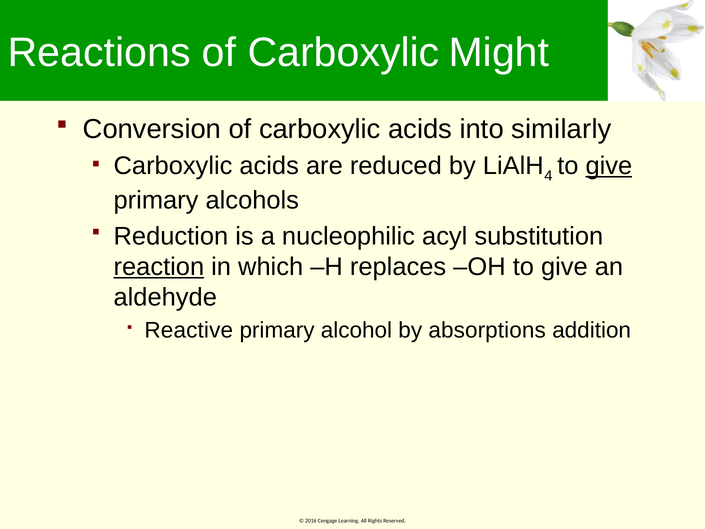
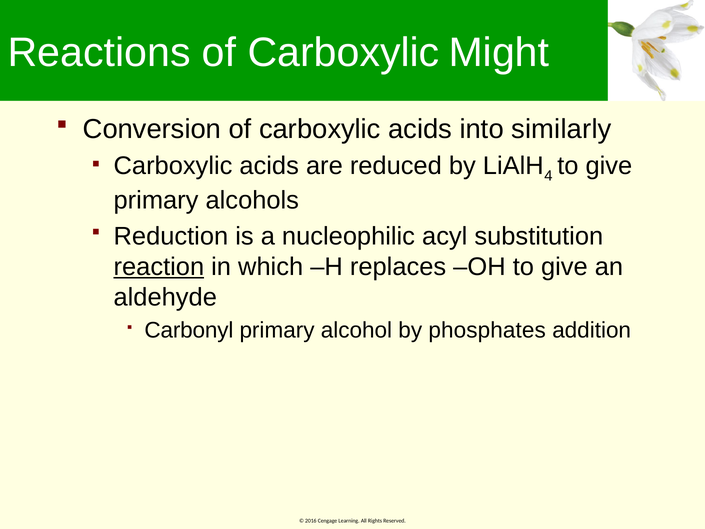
give at (609, 166) underline: present -> none
Reactive: Reactive -> Carbonyl
absorptions: absorptions -> phosphates
